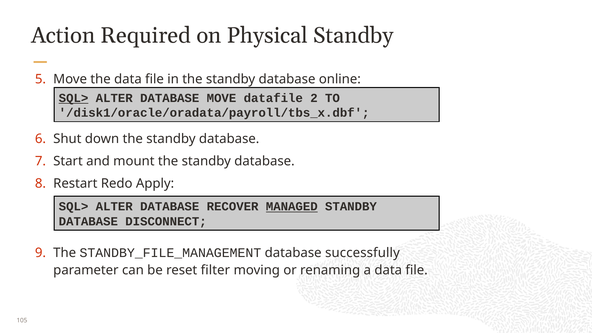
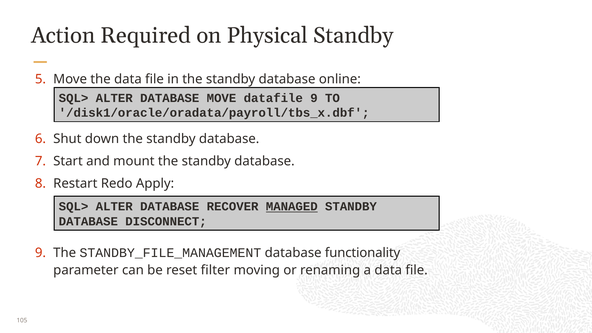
SQL> at (74, 98) underline: present -> none
datafile 2: 2 -> 9
successfully: successfully -> functionality
